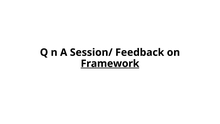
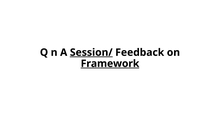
Session/ underline: none -> present
